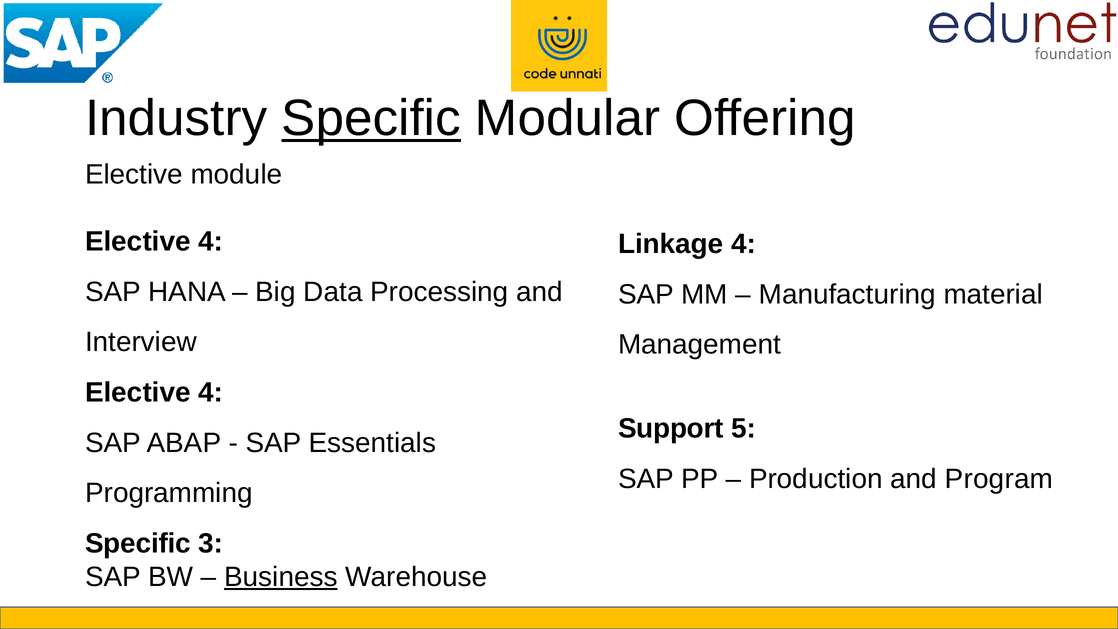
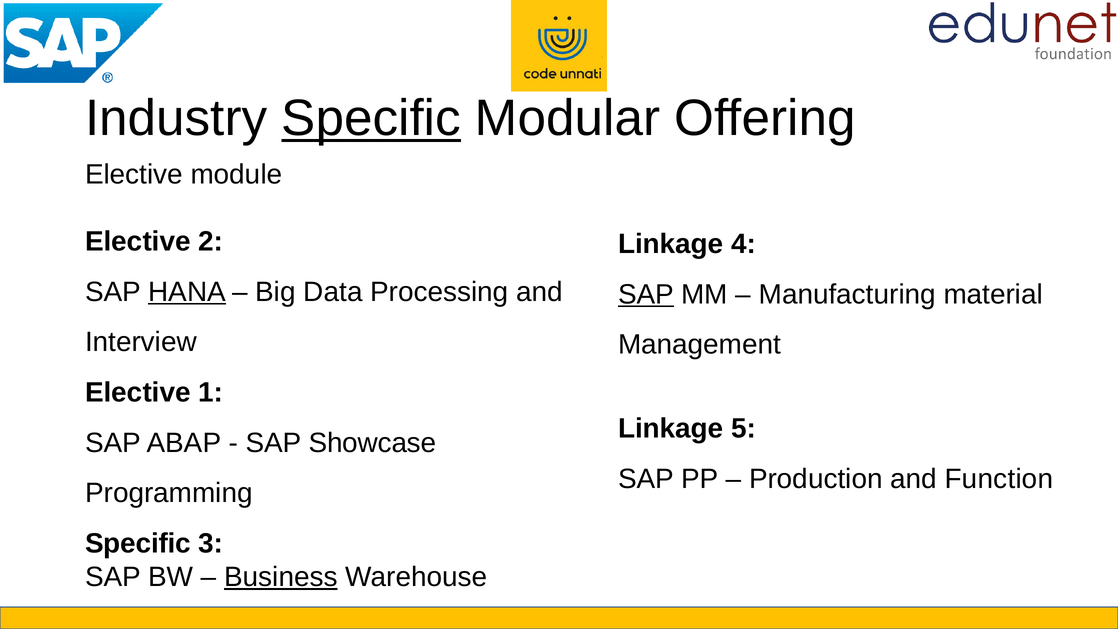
4 at (211, 241): 4 -> 2
HANA underline: none -> present
SAP at (646, 294) underline: none -> present
4 at (211, 392): 4 -> 1
Support at (671, 428): Support -> Linkage
Essentials: Essentials -> Showcase
Program: Program -> Function
